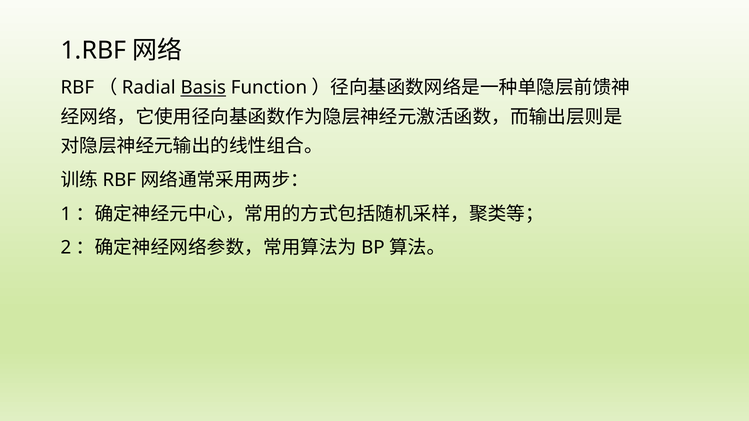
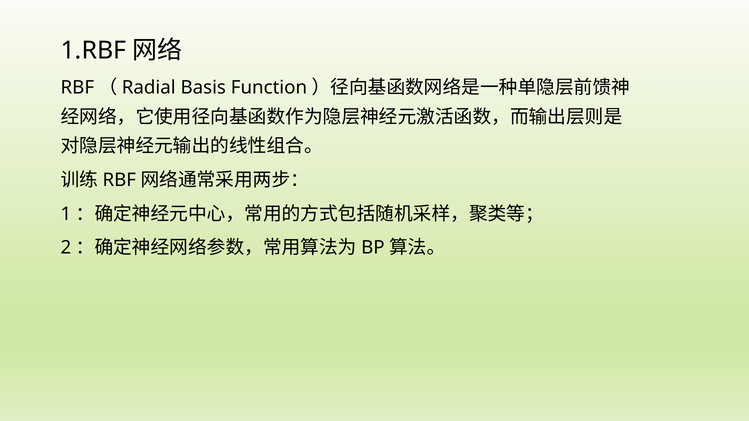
Basis underline: present -> none
